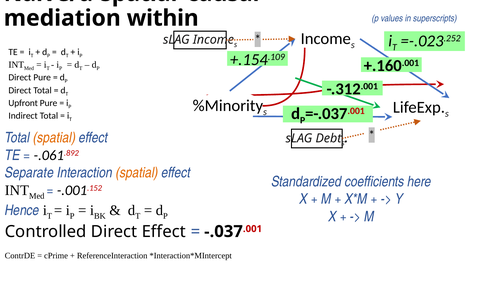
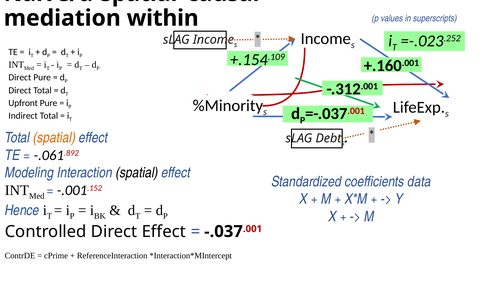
Separate: Separate -> Modeling
spatial at (137, 173) colour: orange -> black
here: here -> data
